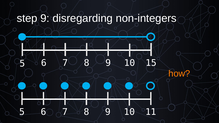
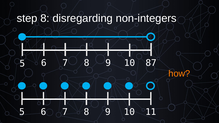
step 9: 9 -> 8
15: 15 -> 87
